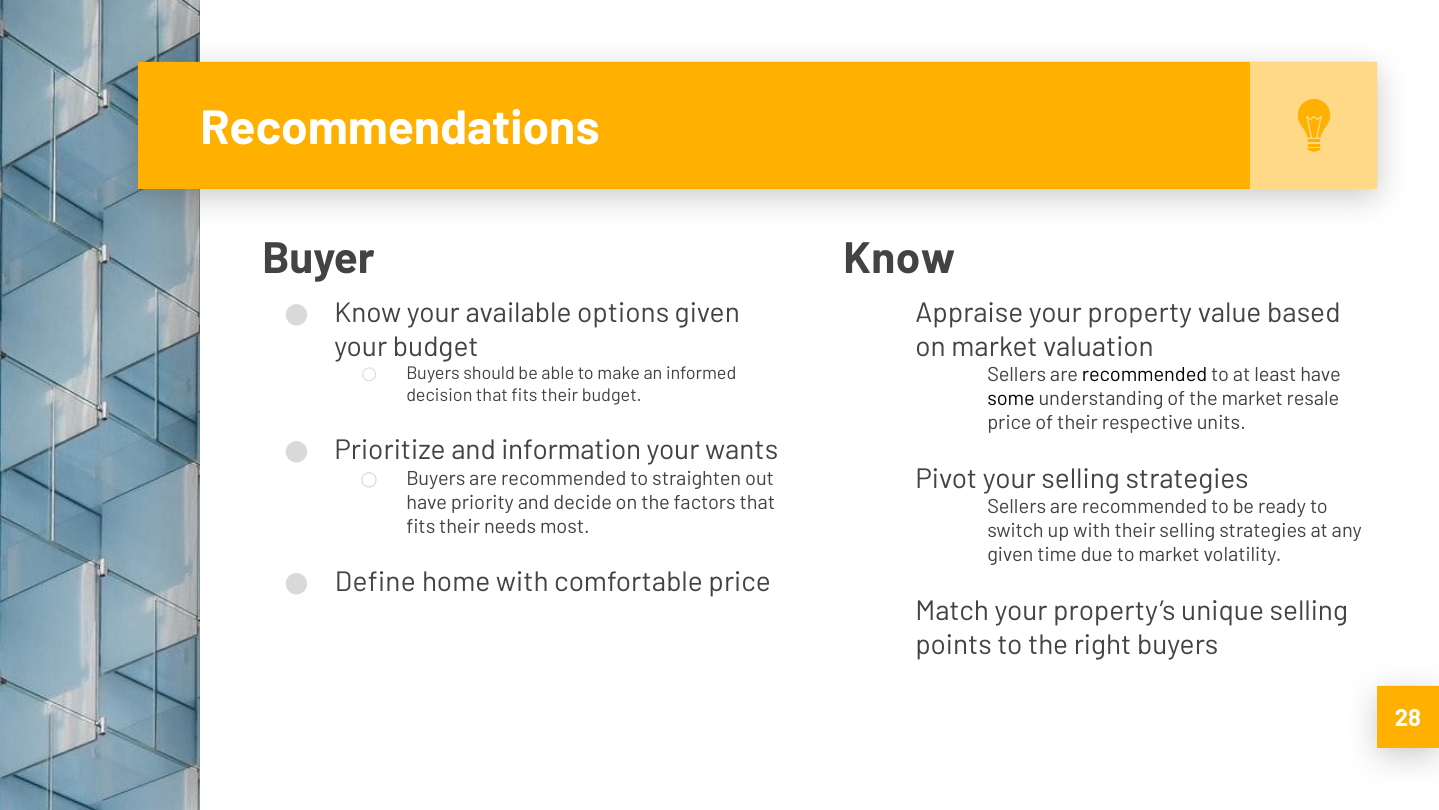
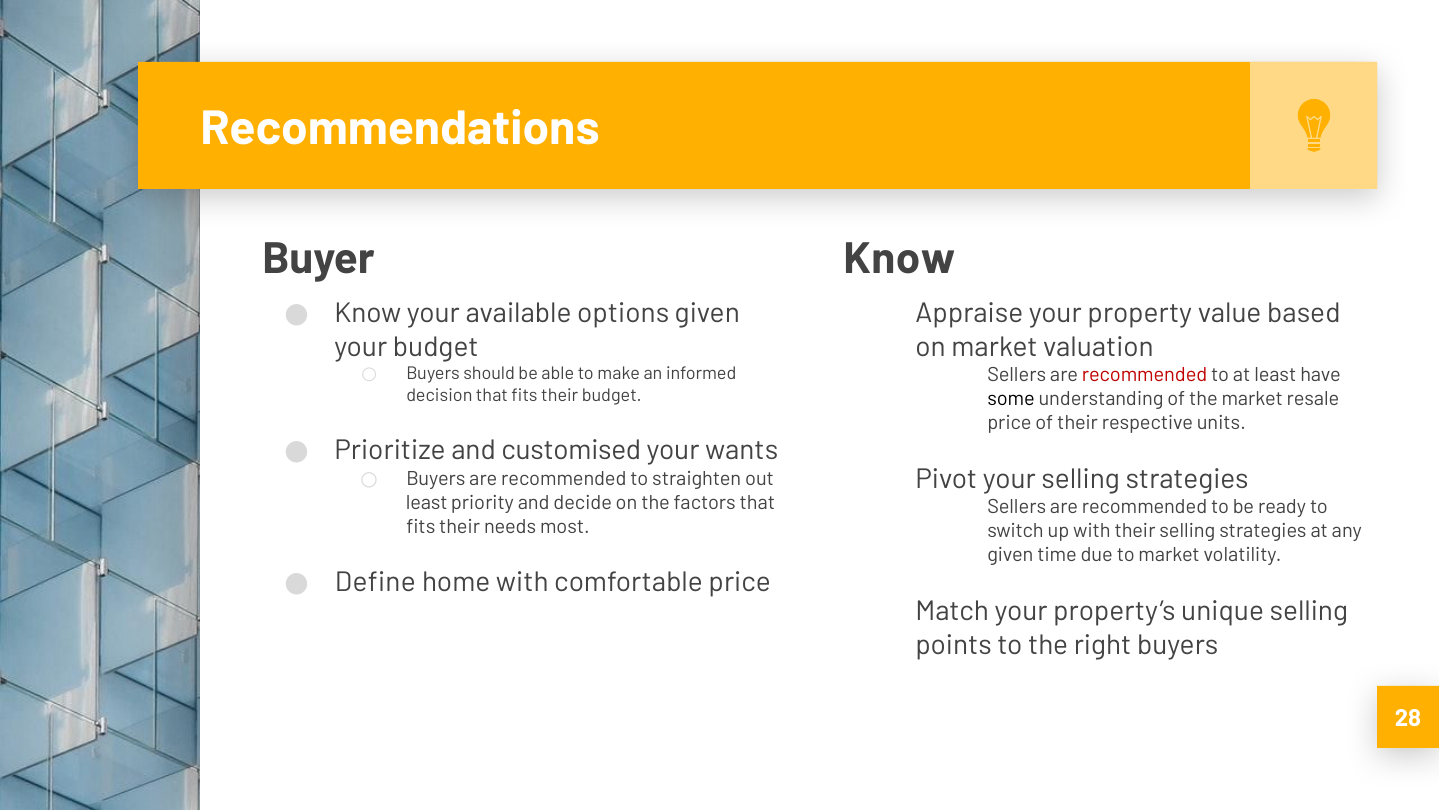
recommended at (1145, 375) colour: black -> red
information: information -> customised
have at (427, 502): have -> least
